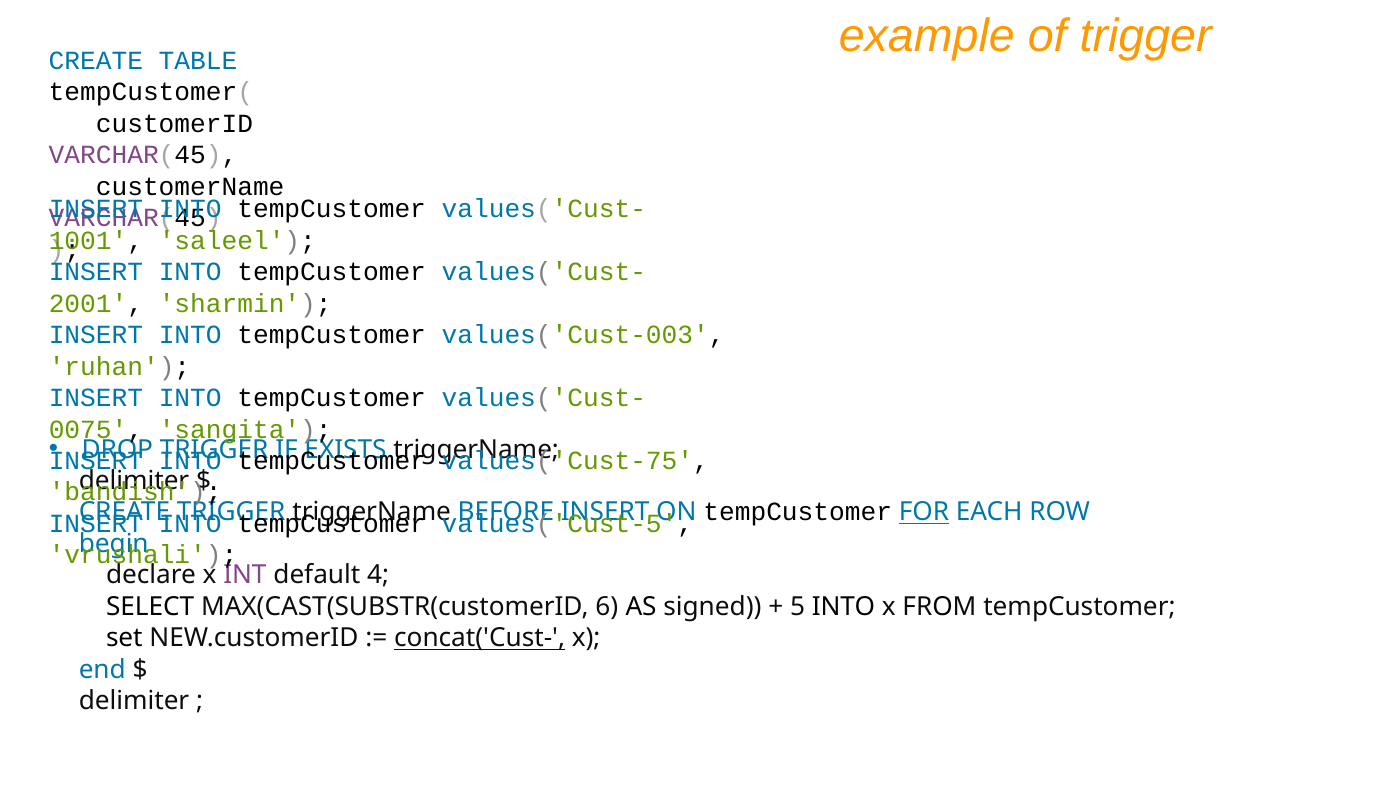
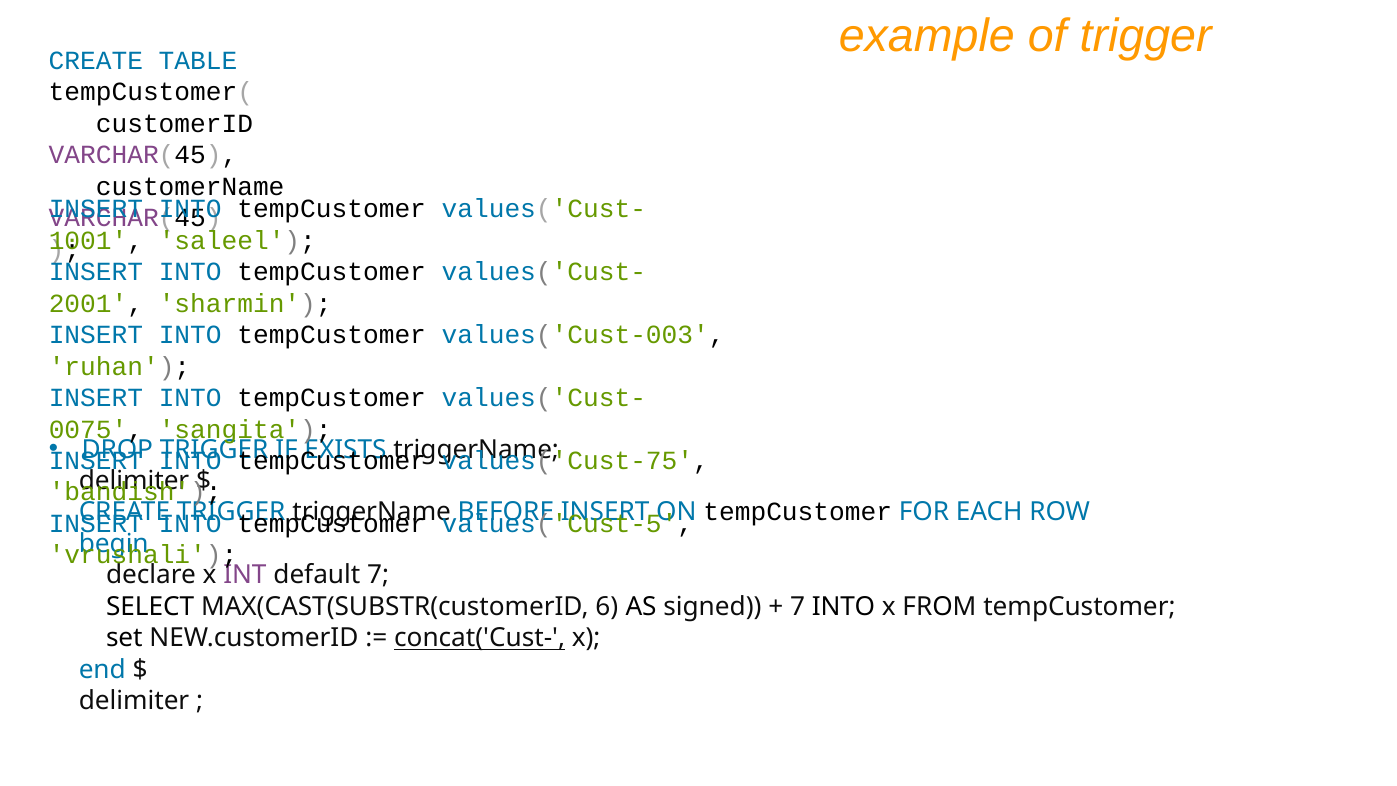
FOR underline: present -> none
default 4: 4 -> 7
5 at (798, 607): 5 -> 7
